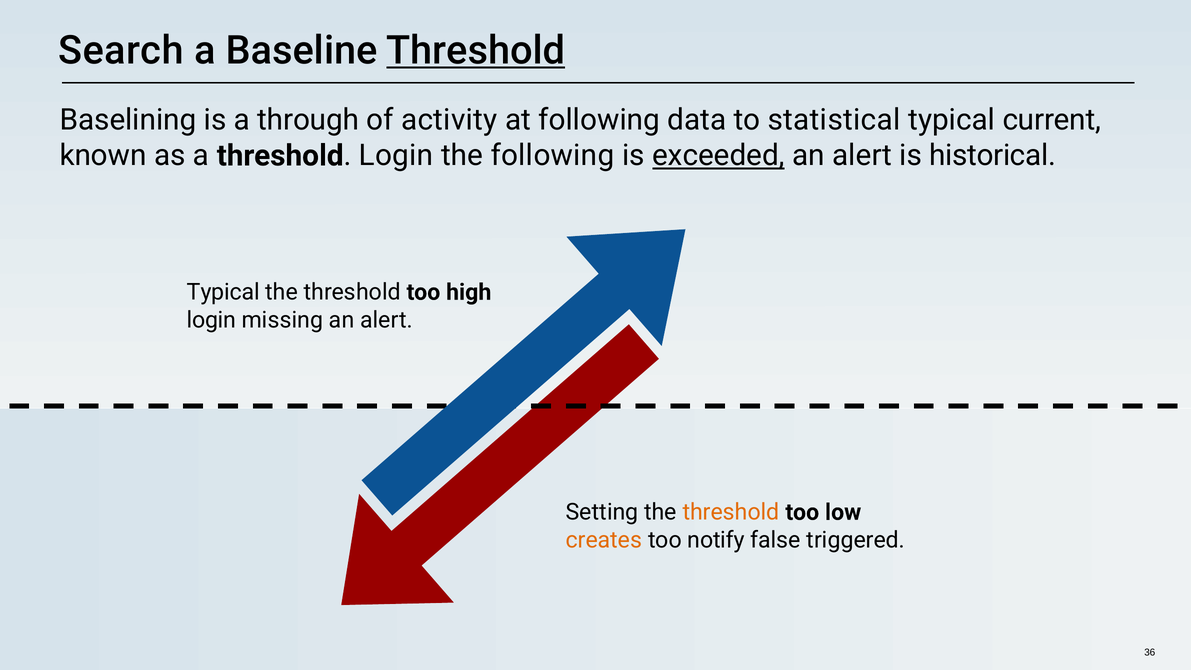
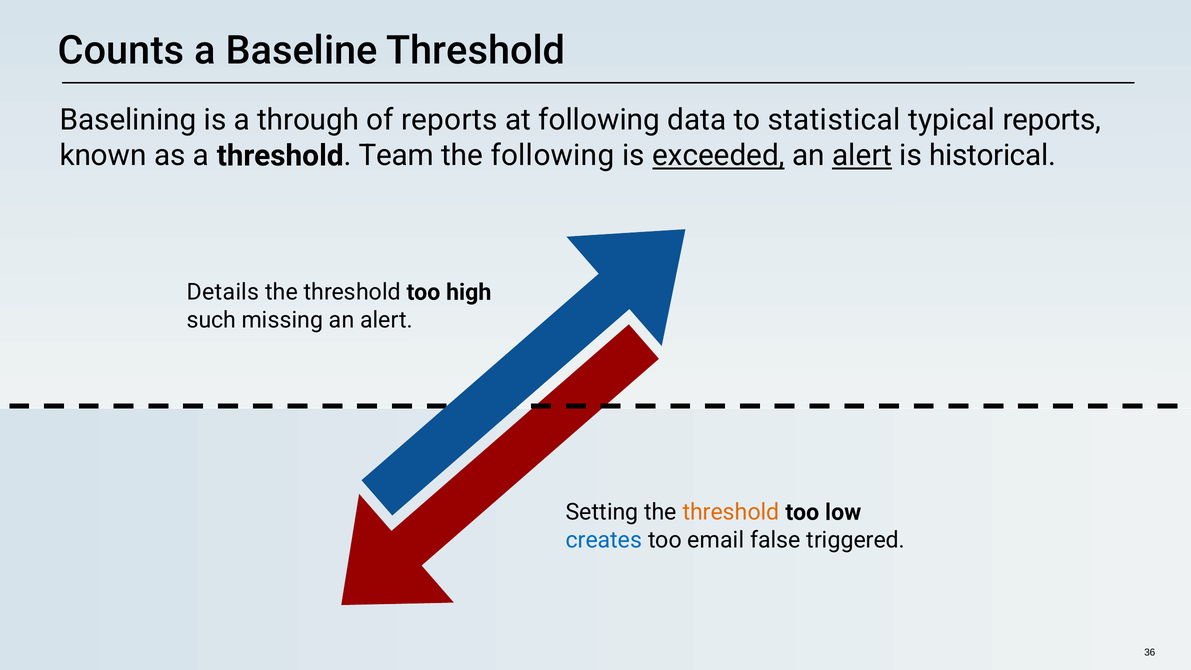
Search: Search -> Counts
Threshold at (476, 50) underline: present -> none
of activity: activity -> reports
typical current: current -> reports
threshold Login: Login -> Team
alert at (862, 156) underline: none -> present
Typical at (223, 292): Typical -> Details
login at (212, 320): login -> such
creates colour: orange -> blue
notify: notify -> email
